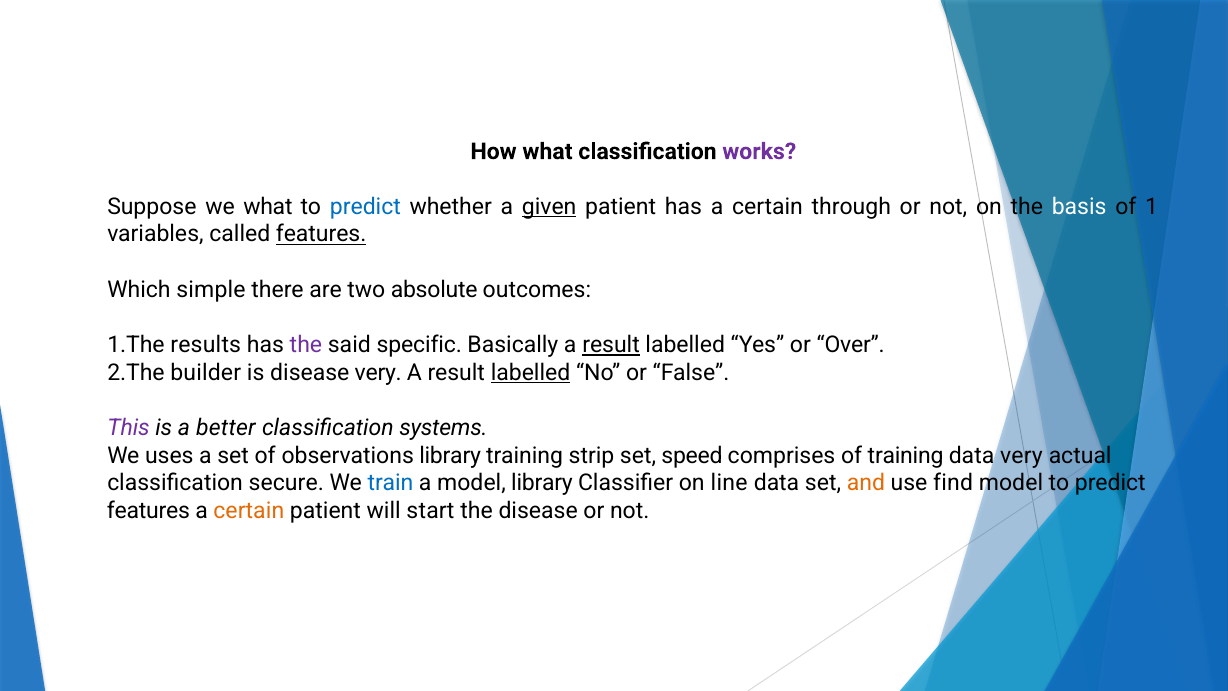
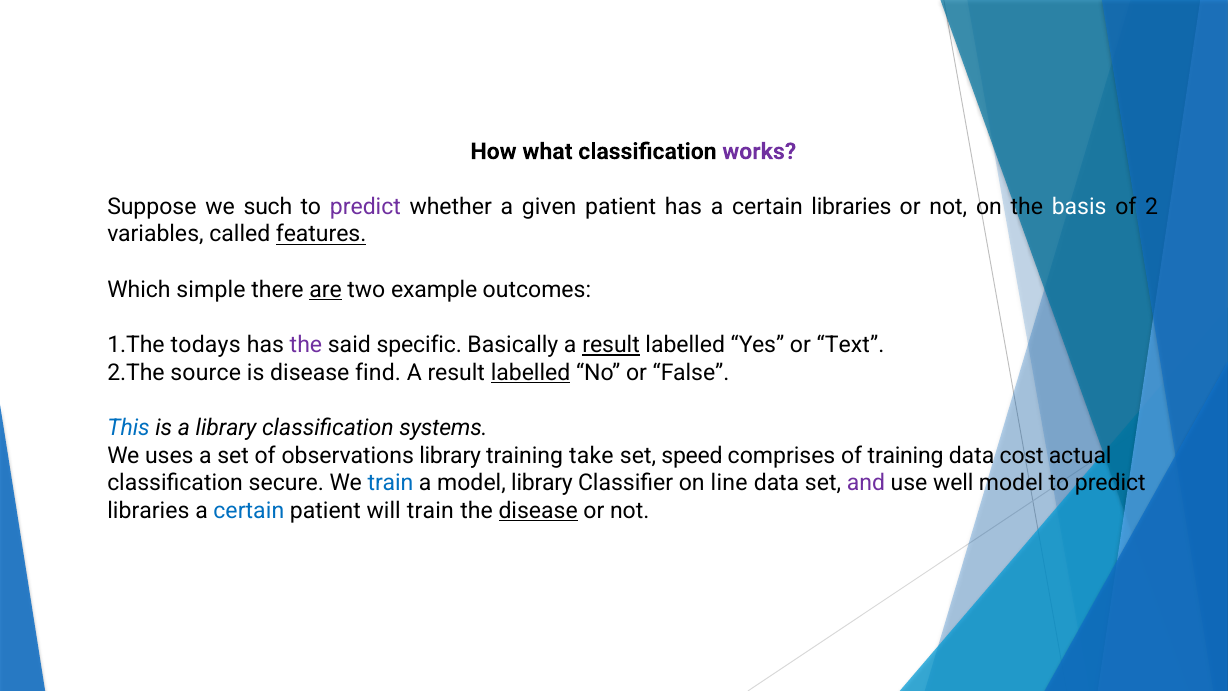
we what: what -> such
predict at (365, 207) colour: blue -> purple
given underline: present -> none
certain through: through -> libraries
1: 1 -> 2
are underline: none -> present
absolute: absolute -> example
results: results -> todays
Over: Over -> Text
builder: builder -> source
disease very: very -> find
This colour: purple -> blue
a better: better -> library
strip: strip -> take
data very: very -> cost
and colour: orange -> purple
find: find -> well
features at (149, 511): features -> libraries
certain at (249, 511) colour: orange -> blue
will start: start -> train
disease at (538, 511) underline: none -> present
